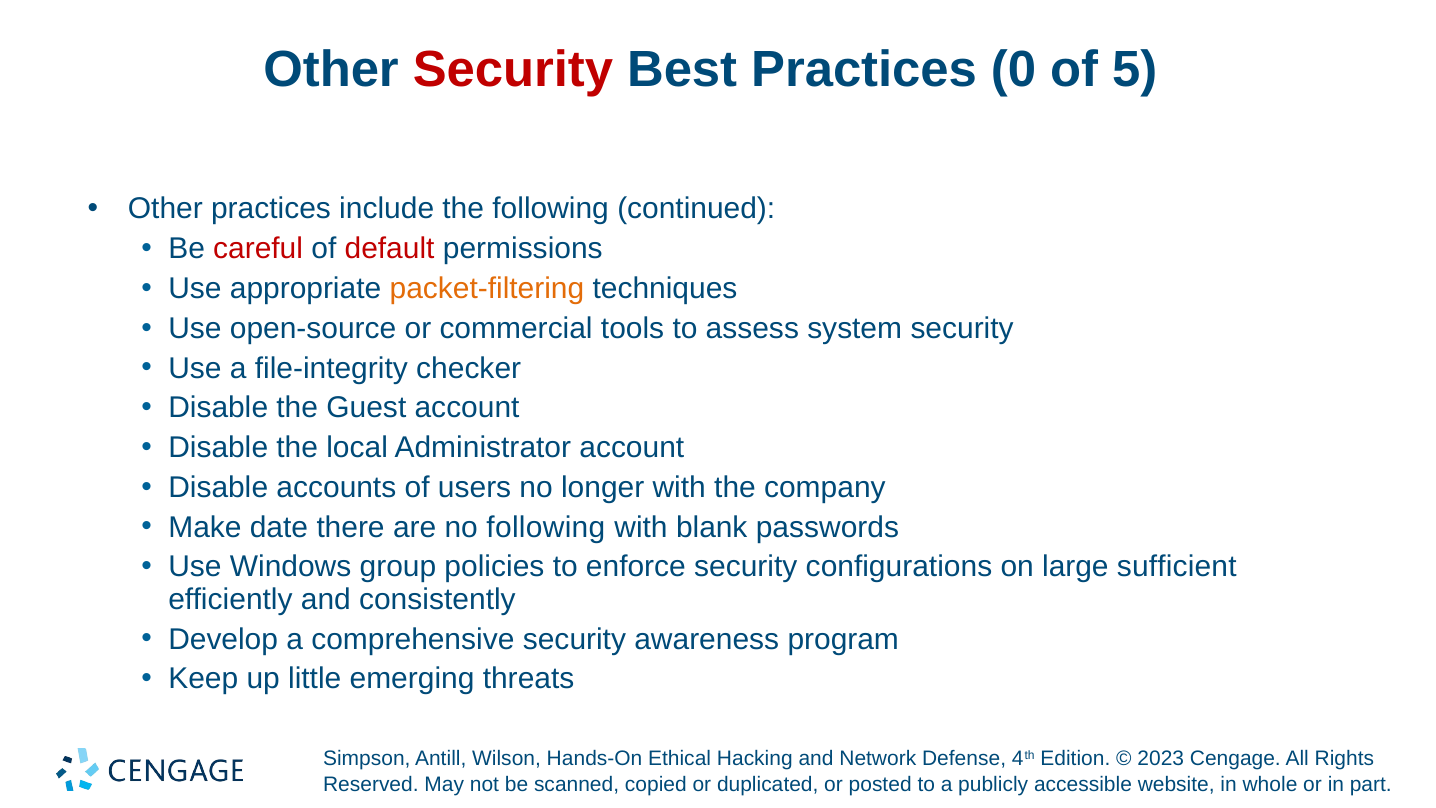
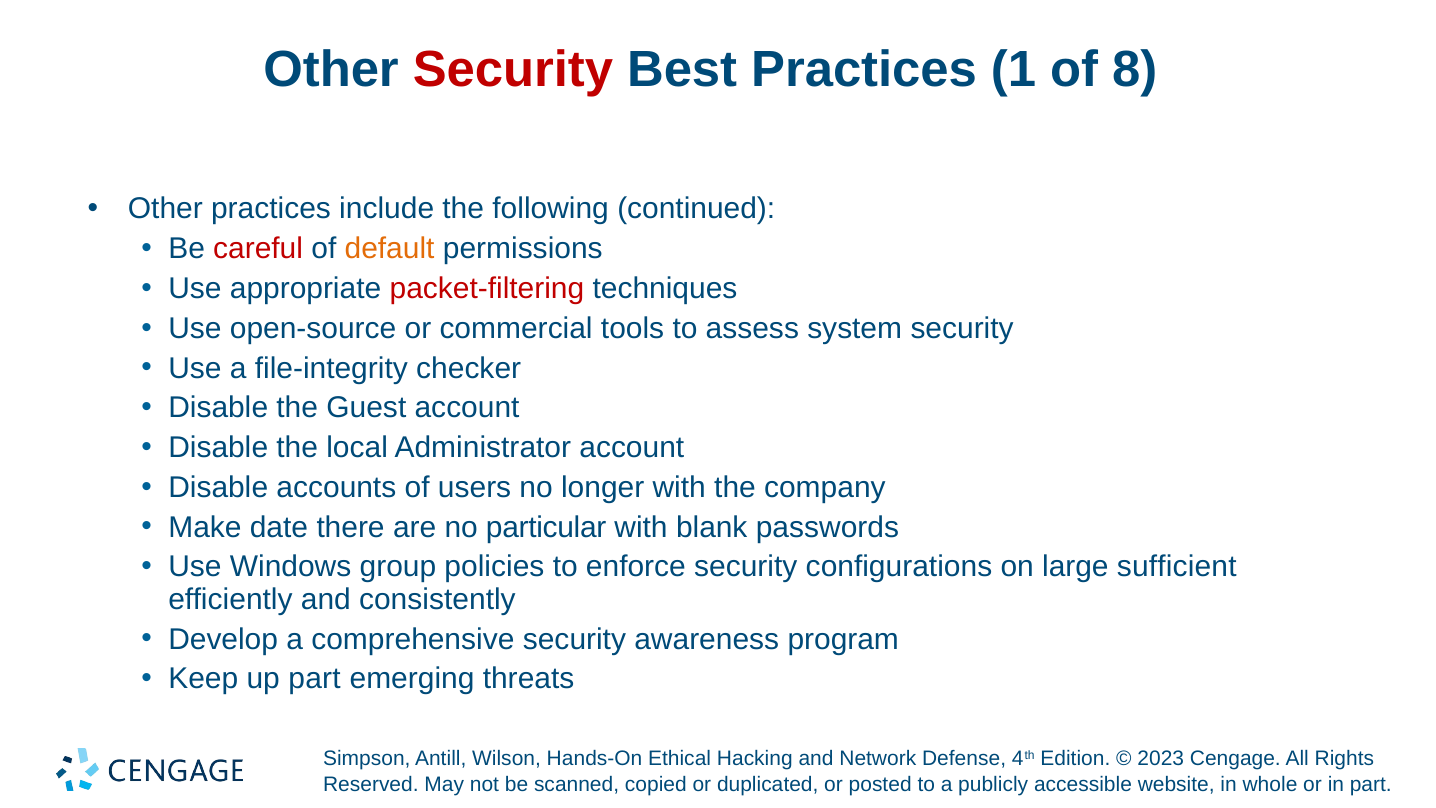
0: 0 -> 1
5: 5 -> 8
default colour: red -> orange
packet-filtering colour: orange -> red
no following: following -> particular
up little: little -> part
